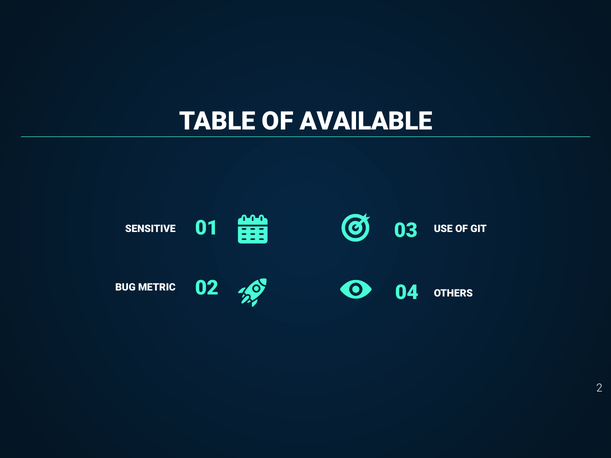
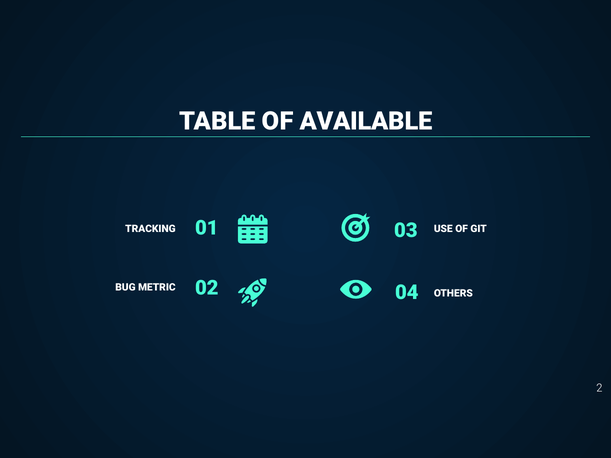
SENSITIVE: SENSITIVE -> TRACKING
